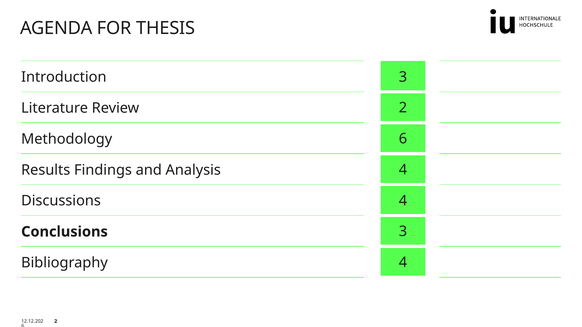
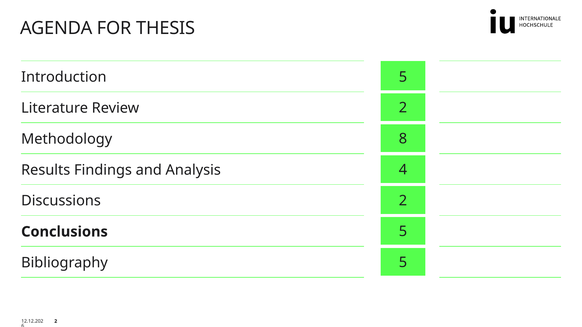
Introduction 3: 3 -> 5
Methodology 6: 6 -> 8
Discussions 4: 4 -> 2
Conclusions 3: 3 -> 5
Bibliography 4: 4 -> 5
